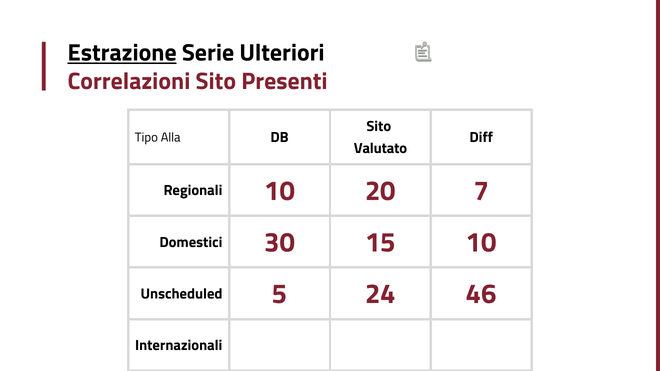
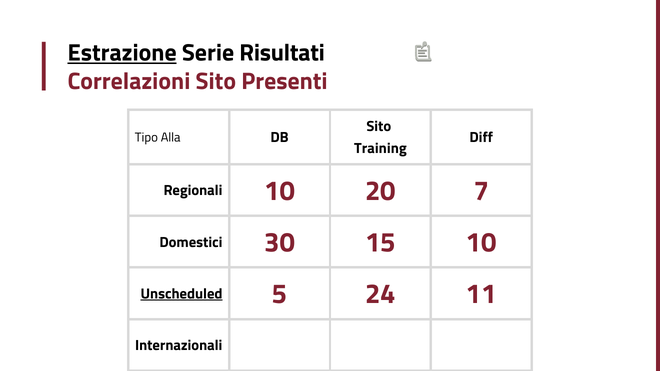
Ulteriori: Ulteriori -> Risultati
Valutato: Valutato -> Training
Unscheduled underline: none -> present
46: 46 -> 11
